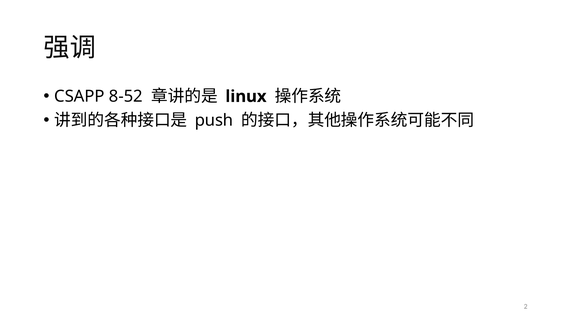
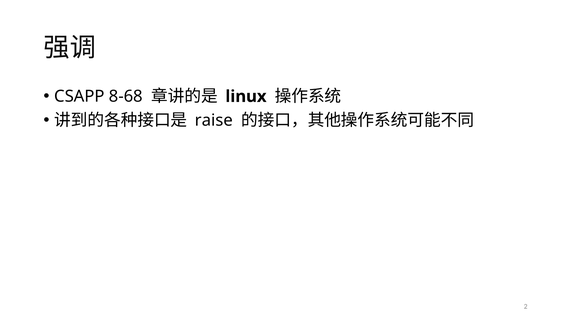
8-52: 8-52 -> 8-68
push: push -> raise
